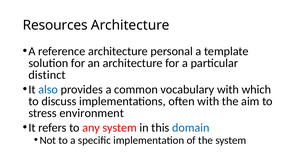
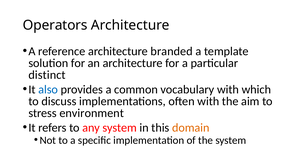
Resources: Resources -> Operators
personal: personal -> branded
domain colour: blue -> orange
